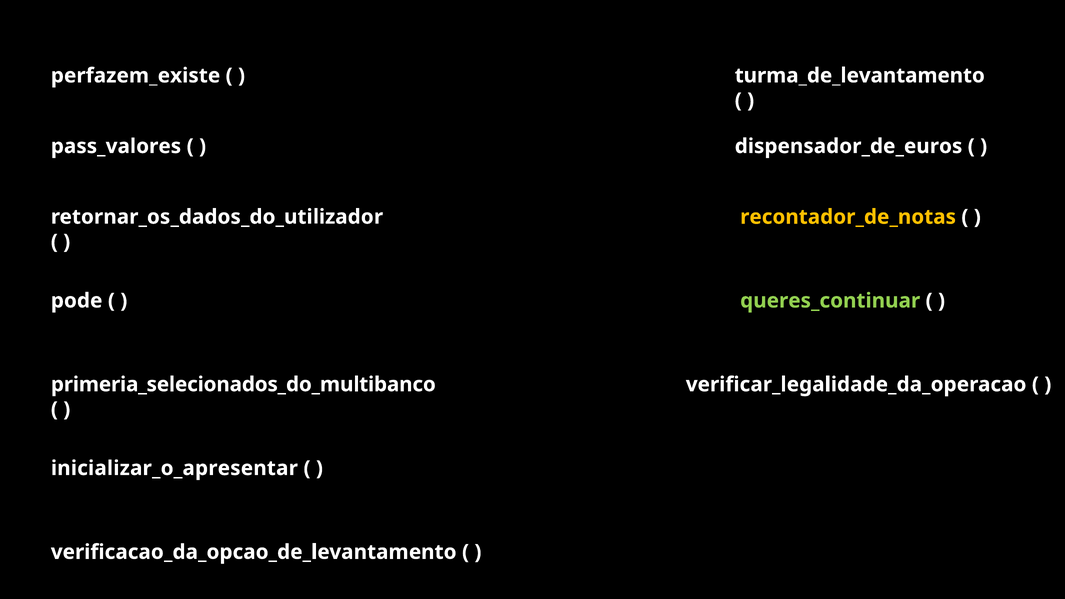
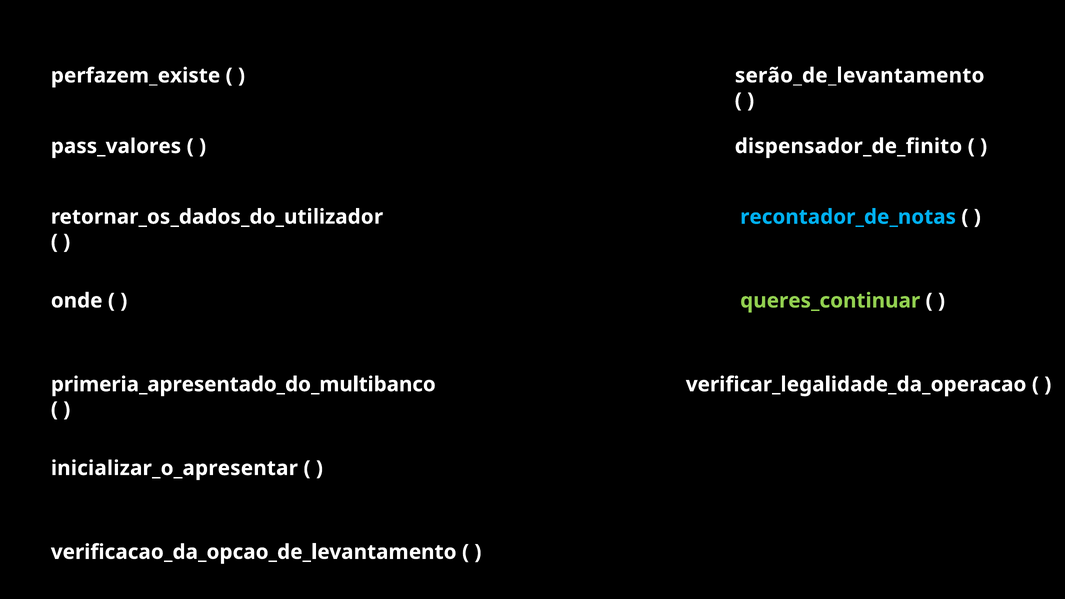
turma_de_levantamento: turma_de_levantamento -> serão_de_levantamento
dispensador_de_euros: dispensador_de_euros -> dispensador_de_finito
recontador_de_notas colour: yellow -> light blue
pode: pode -> onde
primeria_selecionados_do_multibanco: primeria_selecionados_do_multibanco -> primeria_apresentado_do_multibanco
